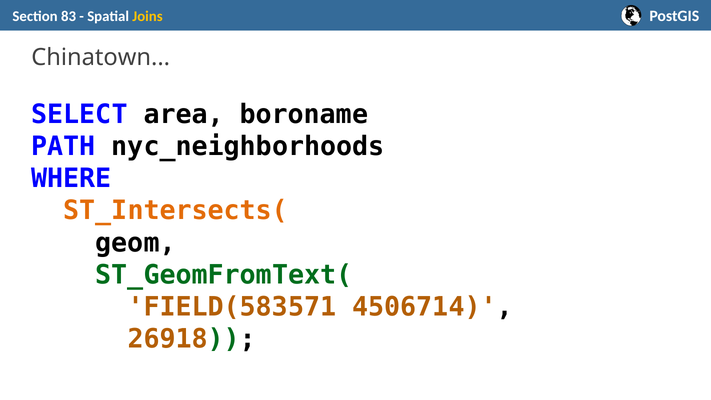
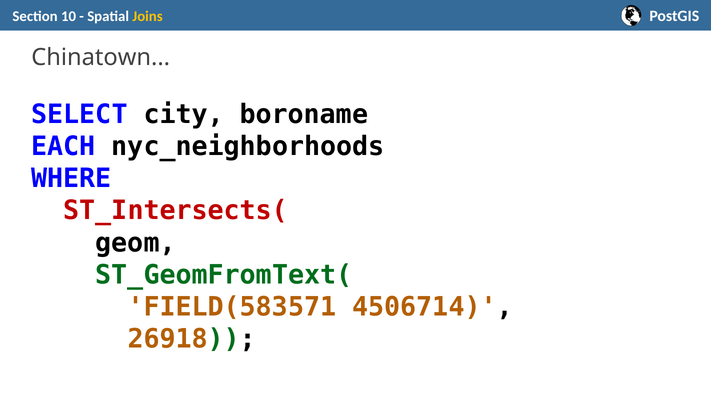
83: 83 -> 10
area: area -> city
PATH: PATH -> EACH
ST_Intersects( colour: orange -> red
